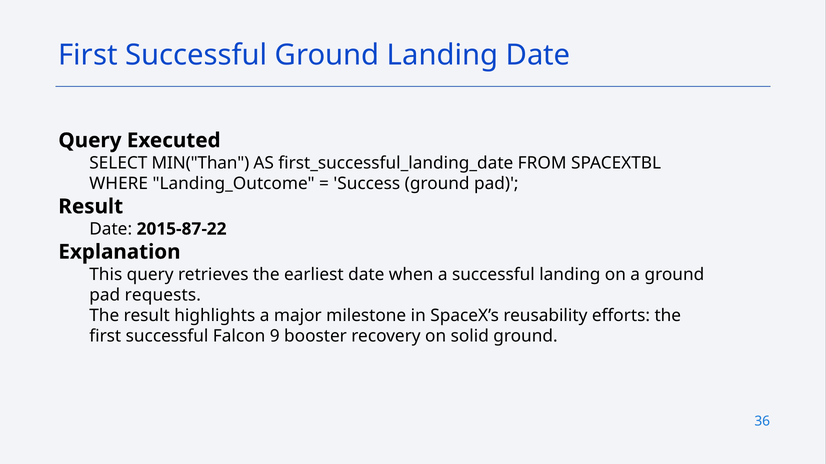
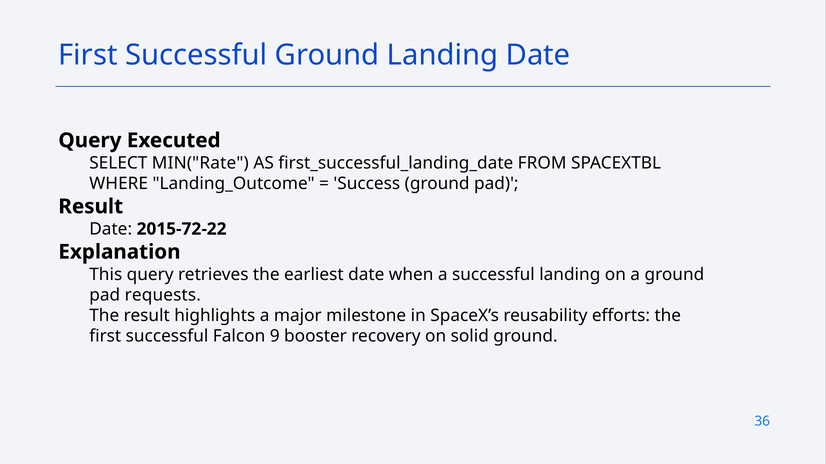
MIN("Than: MIN("Than -> MIN("Rate
2015-87-22: 2015-87-22 -> 2015-72-22
